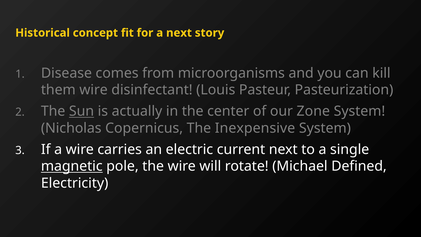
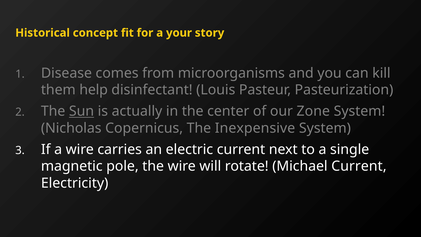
a next: next -> your
them wire: wire -> help
magnetic underline: present -> none
Michael Defined: Defined -> Current
